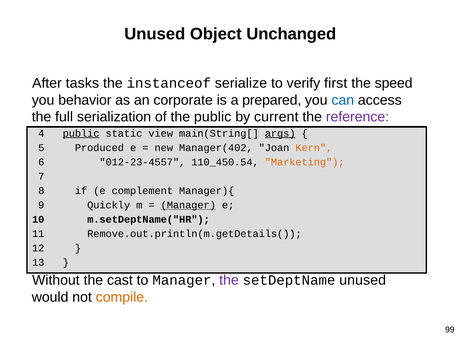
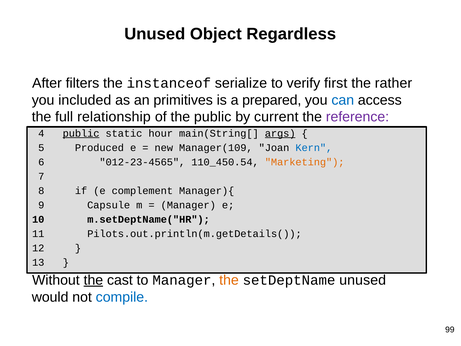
Unchanged: Unchanged -> Regardless
tasks: tasks -> filters
speed: speed -> rather
behavior: behavior -> included
corporate: corporate -> primitives
serialization: serialization -> relationship
view: view -> hour
Manager(402: Manager(402 -> Manager(109
Kern colour: orange -> blue
012-23-4557: 012-23-4557 -> 012-23-4565
Quickly: Quickly -> Capsule
Manager at (188, 205) underline: present -> none
Remove.out.println(m.getDetails(: Remove.out.println(m.getDetails( -> Pilots.out.println(m.getDetails(
the at (93, 280) underline: none -> present
the at (229, 280) colour: purple -> orange
compile colour: orange -> blue
